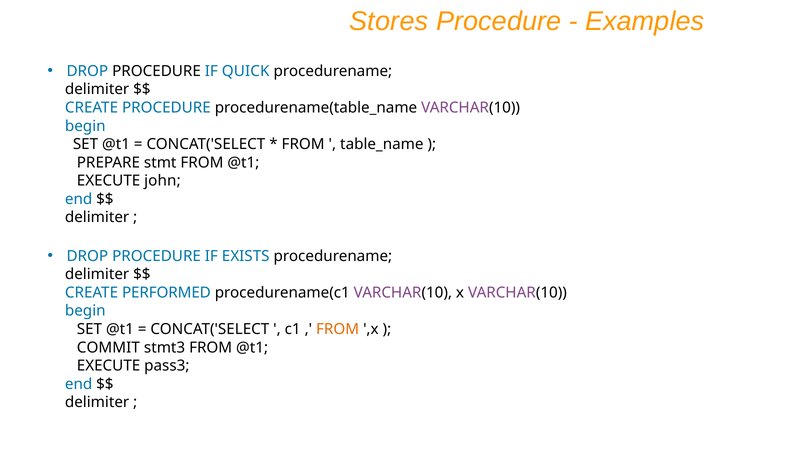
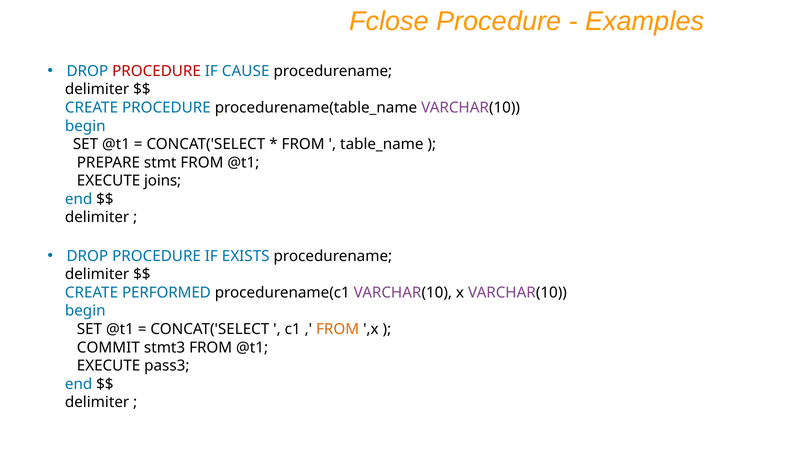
Stores: Stores -> Fclose
PROCEDURE at (157, 71) colour: black -> red
QUICK: QUICK -> CAUSE
john: john -> joins
